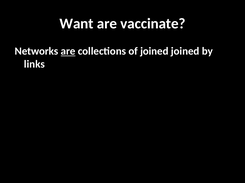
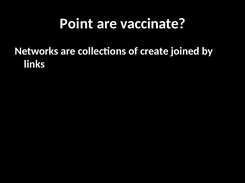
Want: Want -> Point
are at (68, 51) underline: present -> none
of joined: joined -> create
